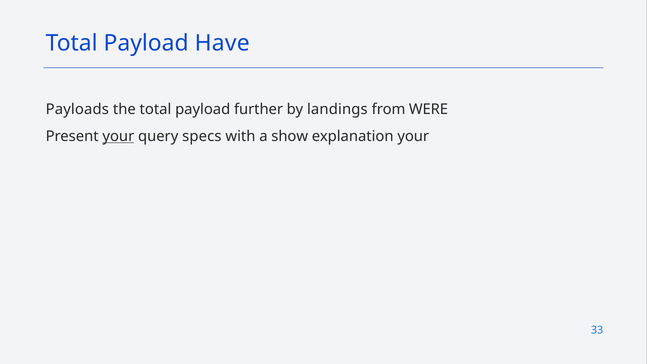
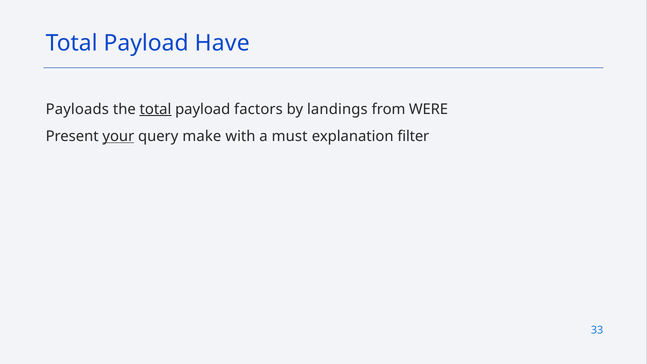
total at (155, 109) underline: none -> present
further: further -> factors
specs: specs -> make
show: show -> must
explanation your: your -> filter
